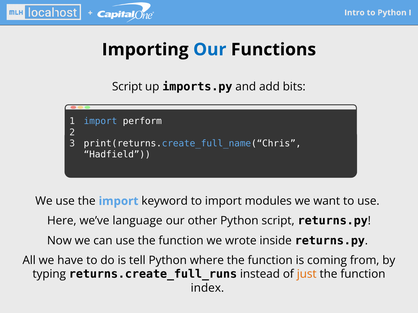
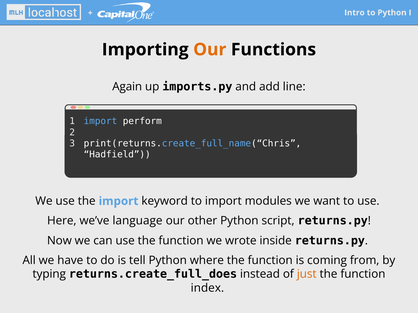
Our at (210, 50) colour: blue -> orange
Script at (127, 87): Script -> Again
bits: bits -> line
returns.create_full_runs: returns.create_full_runs -> returns.create_full_does
